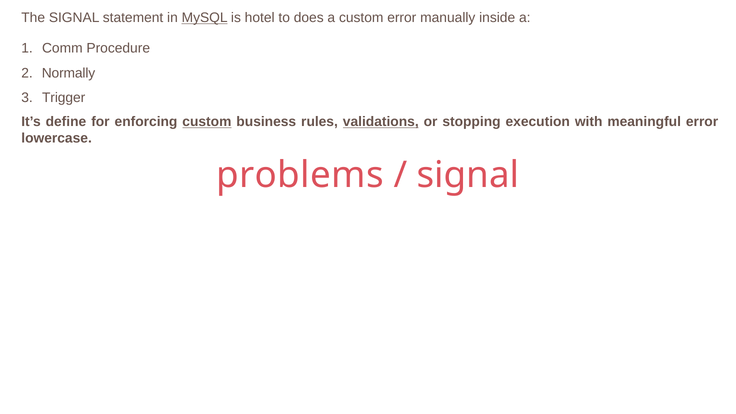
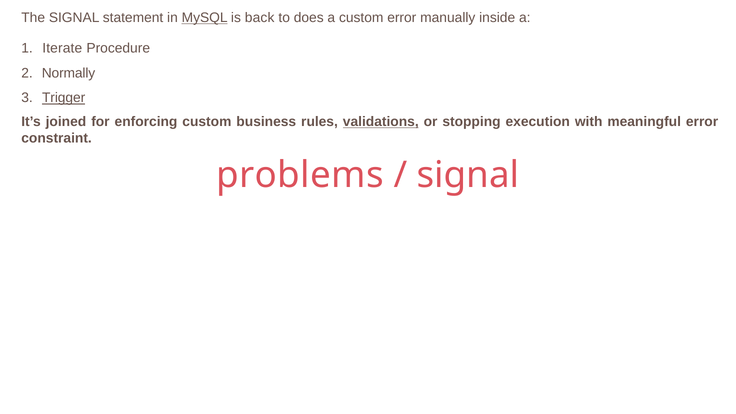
hotel: hotel -> back
Comm: Comm -> Iterate
Trigger underline: none -> present
define: define -> joined
custom at (207, 122) underline: present -> none
lowercase: lowercase -> constraint
